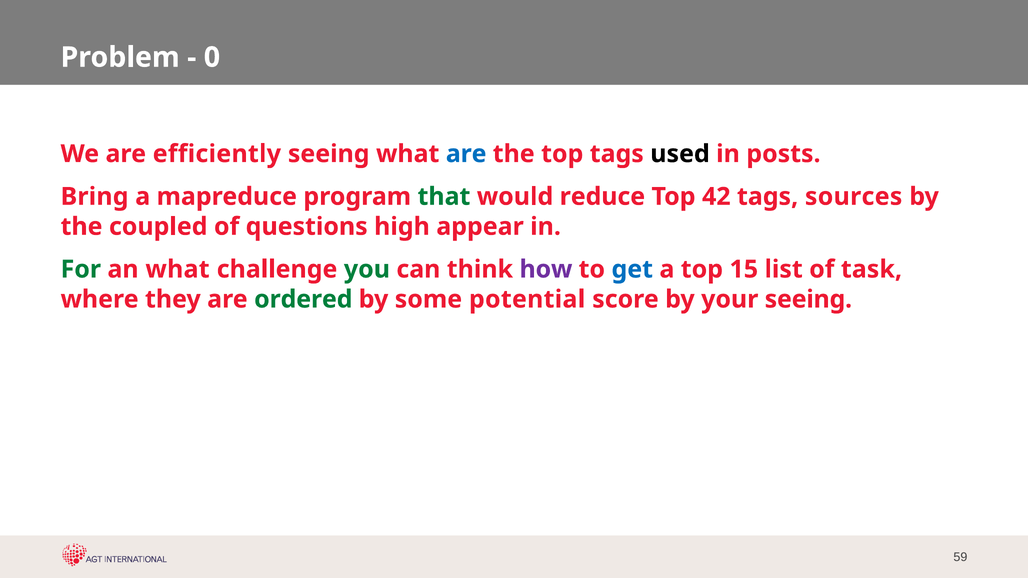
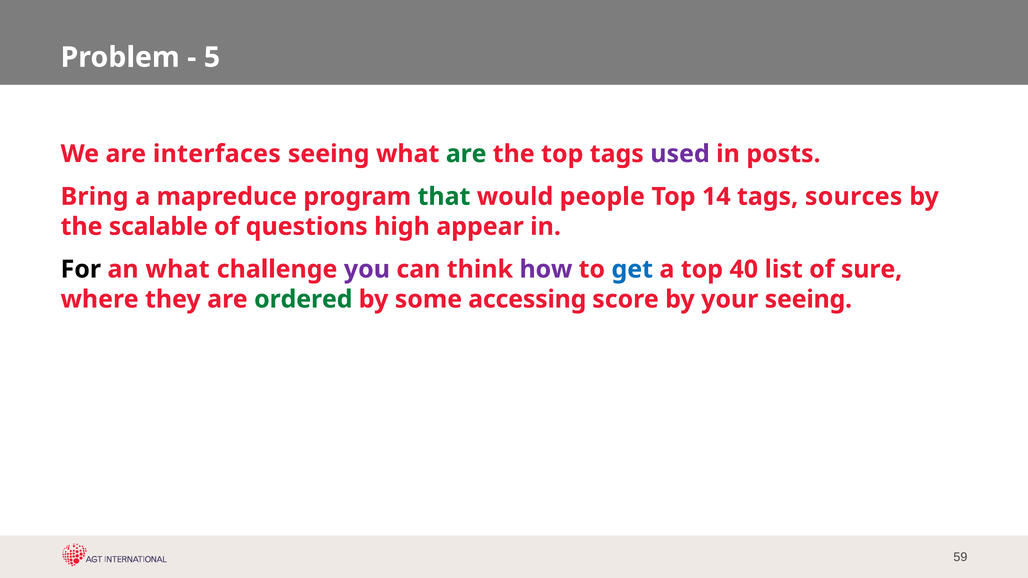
0: 0 -> 5
efficiently: efficiently -> interfaces
are at (466, 154) colour: blue -> green
used colour: black -> purple
reduce: reduce -> people
42: 42 -> 14
coupled: coupled -> scalable
For colour: green -> black
you colour: green -> purple
15: 15 -> 40
task: task -> sure
potential: potential -> accessing
